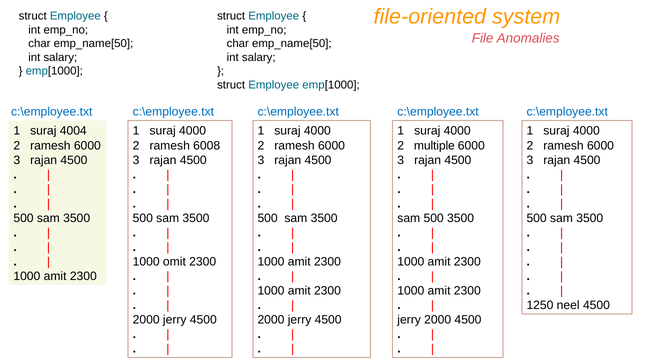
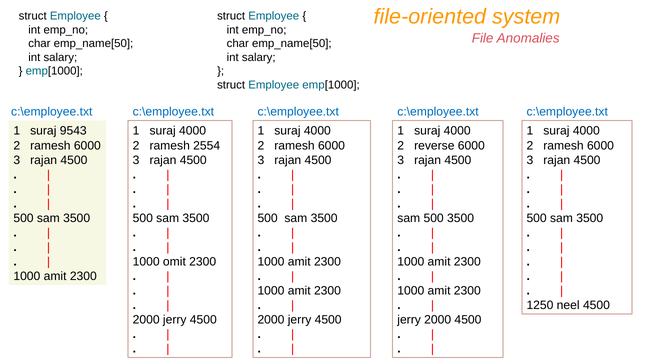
4004: 4004 -> 9543
6008: 6008 -> 2554
multiple: multiple -> reverse
